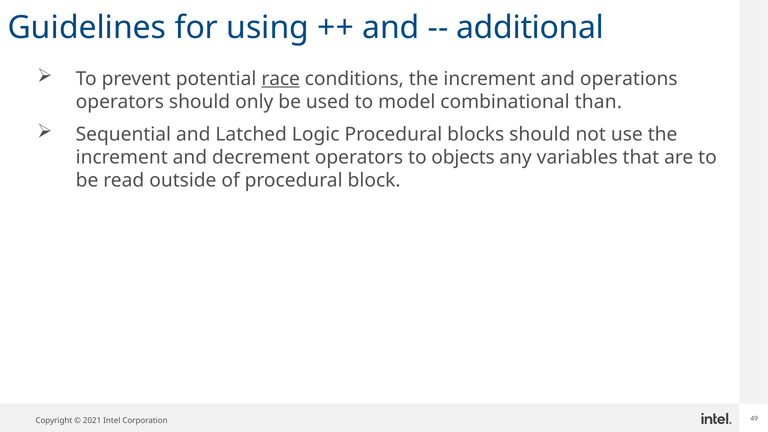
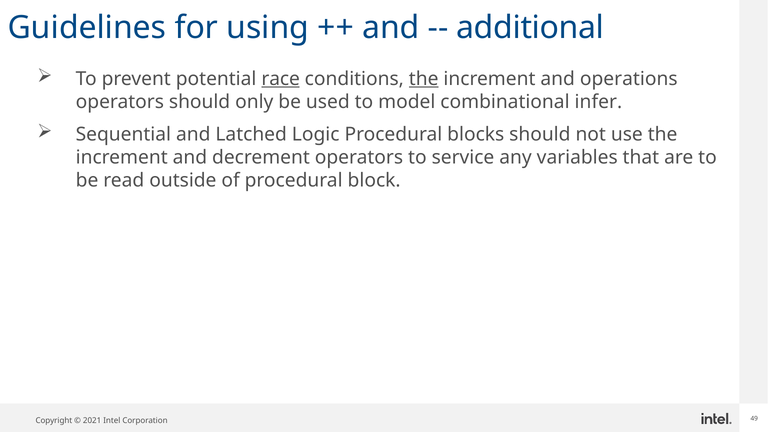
the at (424, 79) underline: none -> present
than: than -> infer
objects: objects -> service
